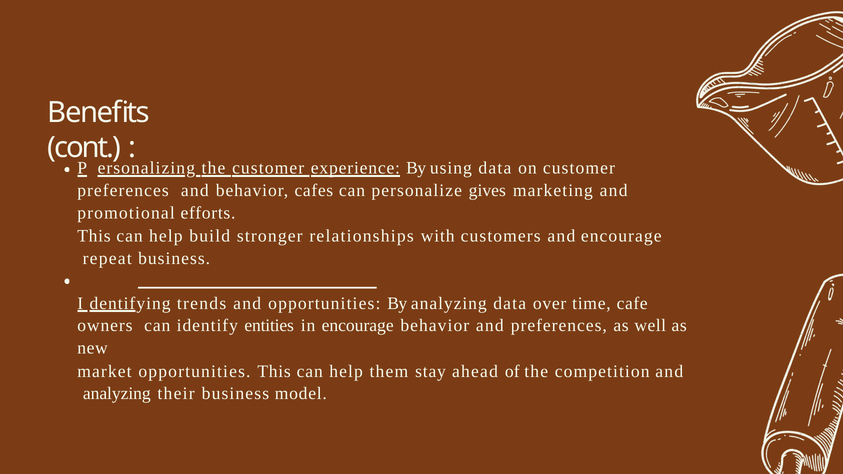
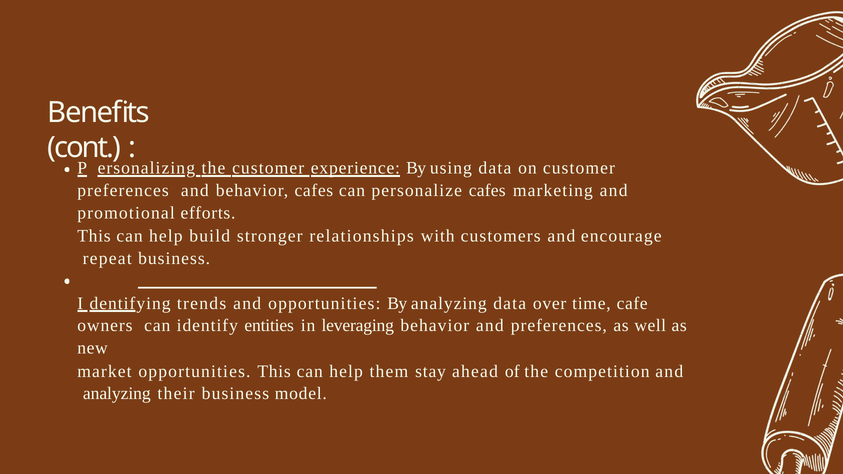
personalize gives: gives -> cafes
in encourage: encourage -> leveraging
